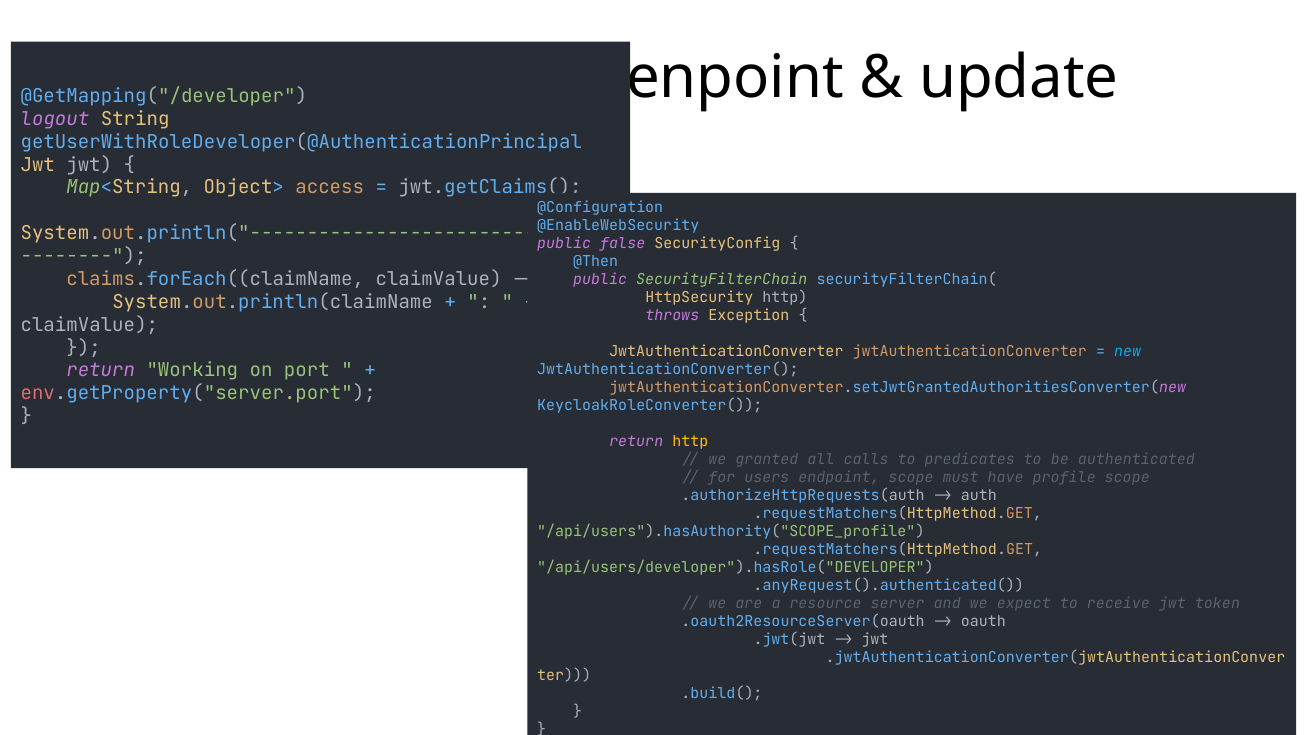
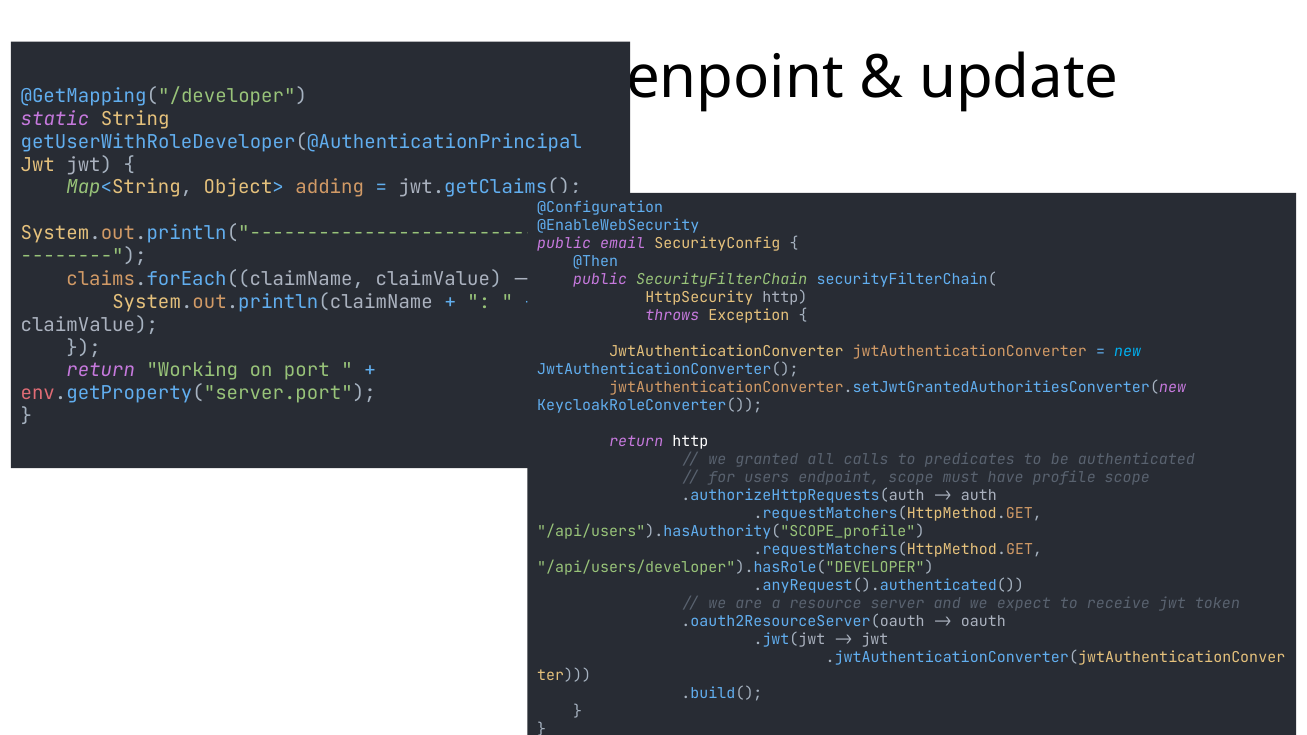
logout: logout -> static
Object> access: access -> adding
false: false -> email
http at (690, 442) colour: yellow -> white
